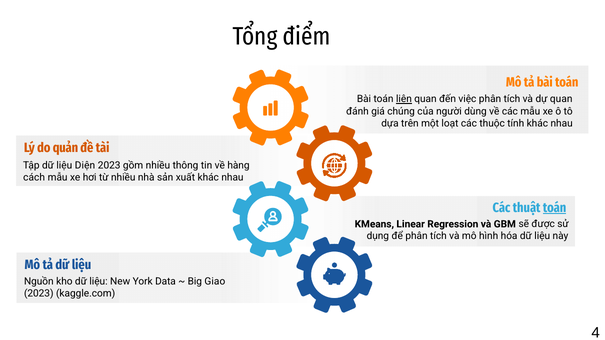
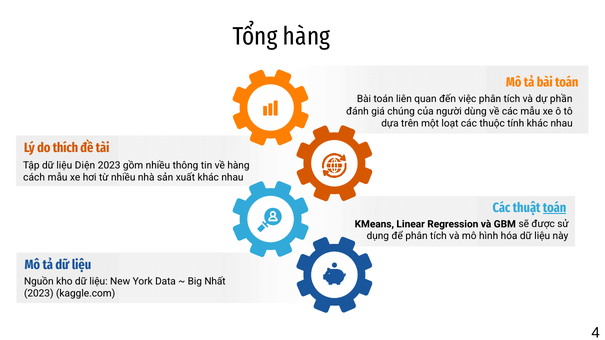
Tổng điểm: điểm -> hàng
liên underline: present -> none
dự quan: quan -> phần
quản: quản -> thích
Giao: Giao -> Nhất
